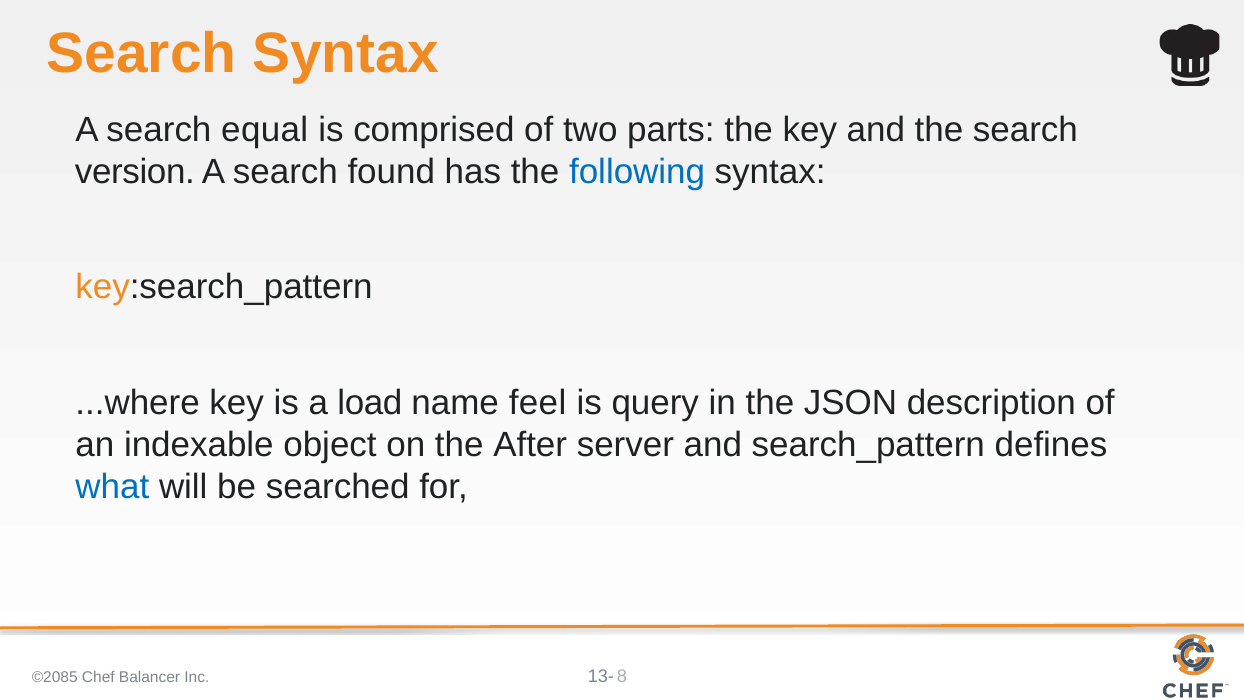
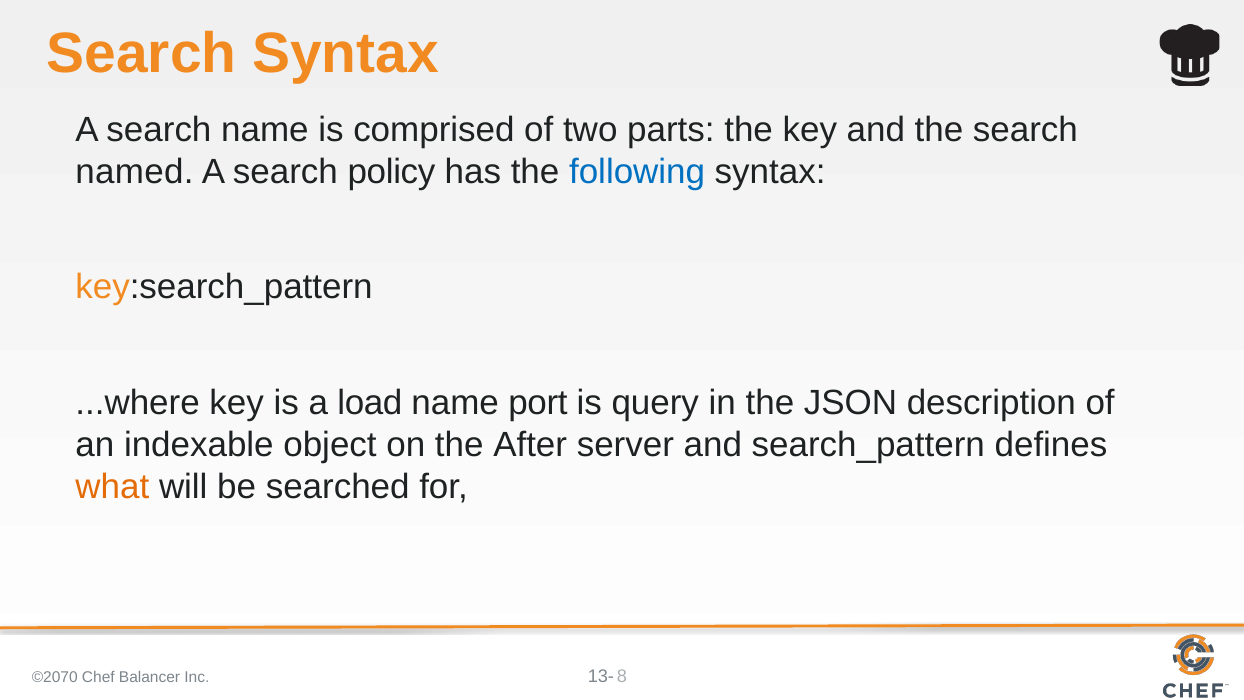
search equal: equal -> name
version: version -> named
found: found -> policy
feel: feel -> port
what colour: blue -> orange
©2085: ©2085 -> ©2070
